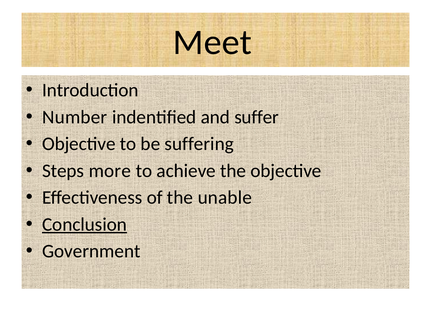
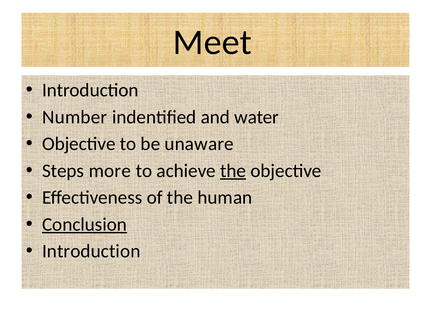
suffer: suffer -> water
suffering: suffering -> unaware
the at (233, 171) underline: none -> present
unable: unable -> human
Government at (91, 251): Government -> Introduction
